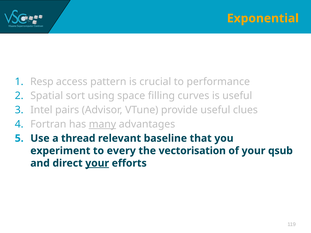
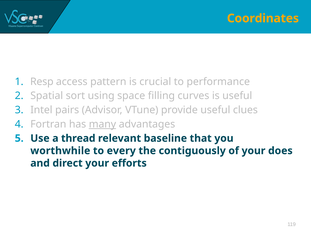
Exponential: Exponential -> Coordinates
experiment: experiment -> worthwhile
vectorisation: vectorisation -> contiguously
qsub: qsub -> does
your at (97, 163) underline: present -> none
